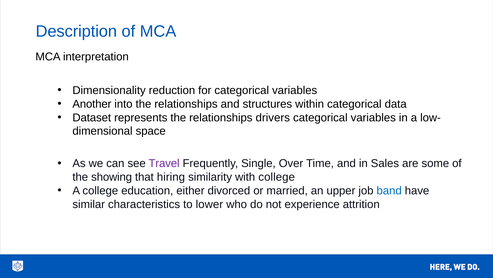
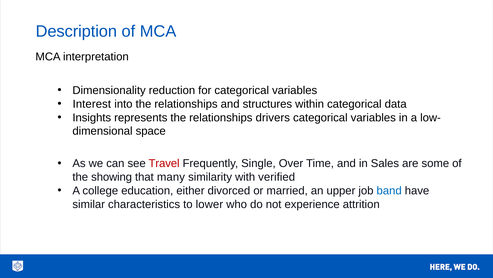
Another: Another -> Interest
Dataset: Dataset -> Insights
Travel colour: purple -> red
hiring: hiring -> many
with college: college -> verified
